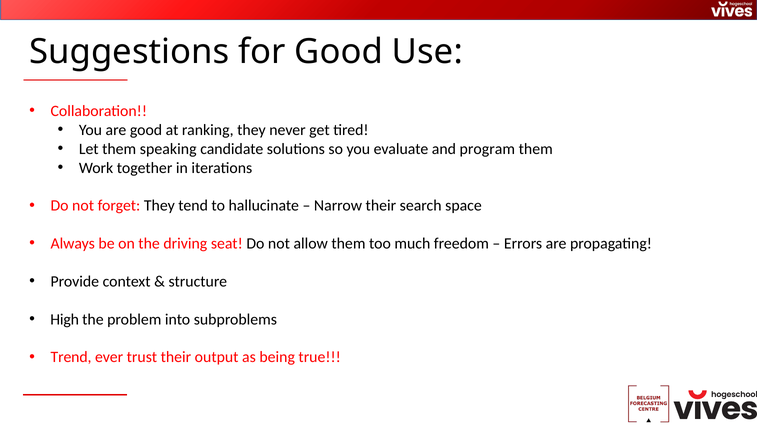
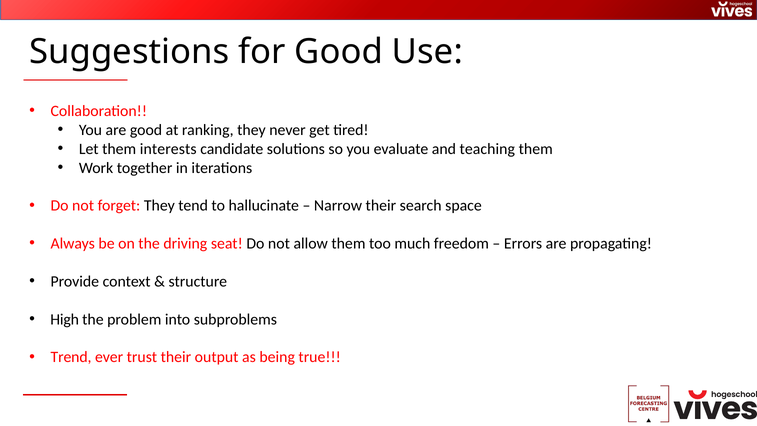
speaking: speaking -> interests
program: program -> teaching
